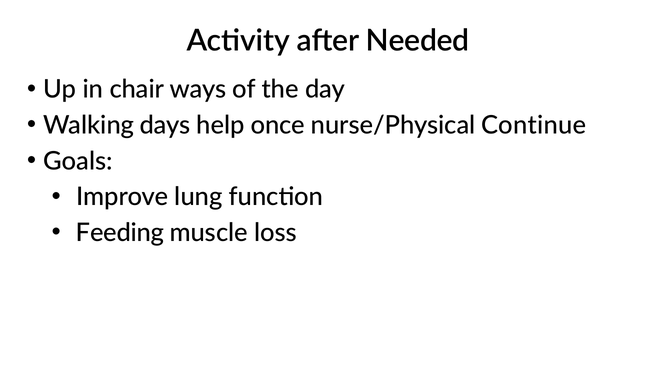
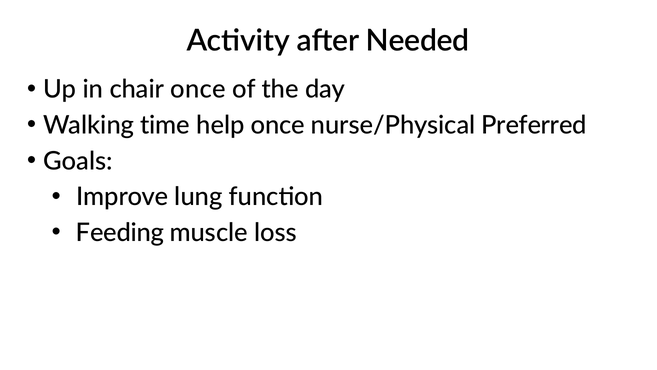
chair ways: ways -> once
days: days -> time
Continue: Continue -> Preferred
